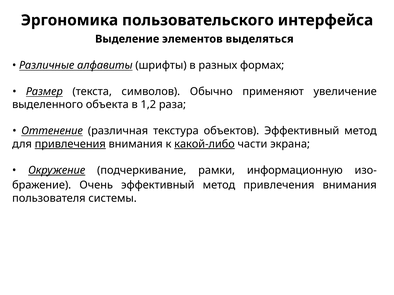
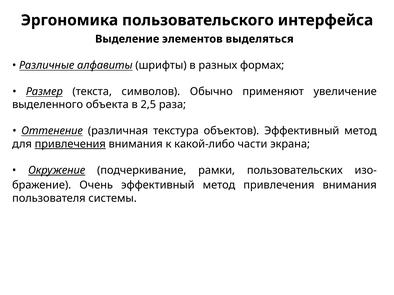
1,2: 1,2 -> 2,5
какой-либо underline: present -> none
информационную: информационную -> пользовательских
